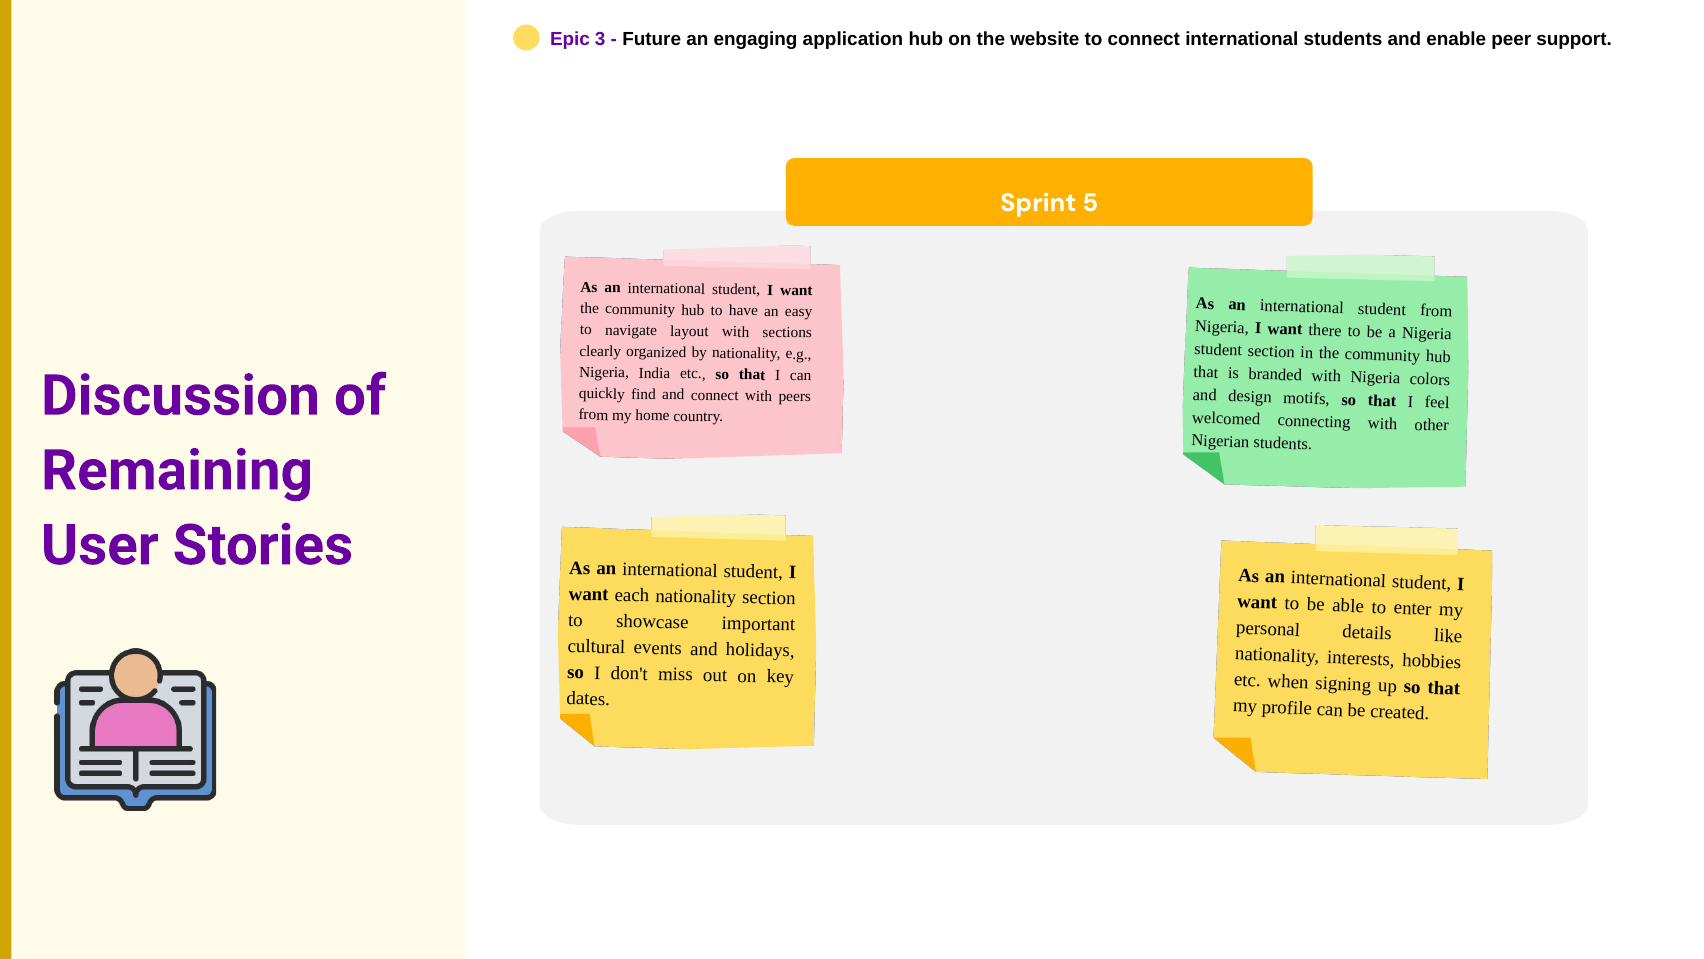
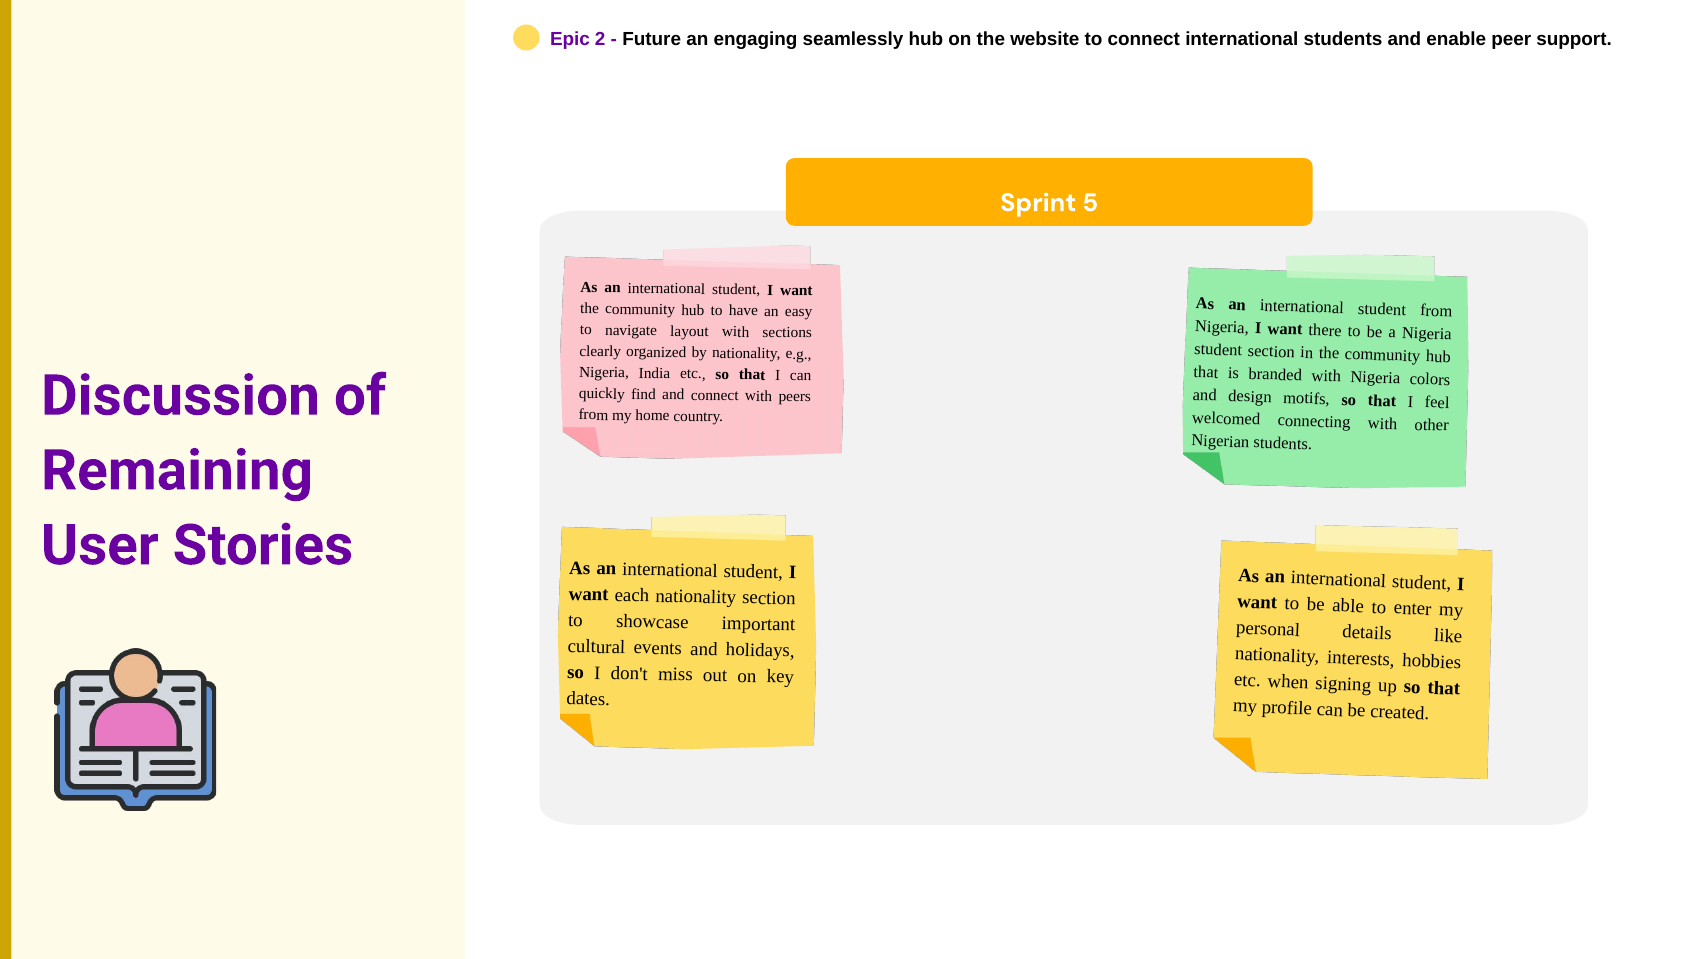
3: 3 -> 2
application: application -> seamlessly
